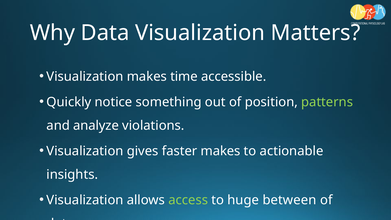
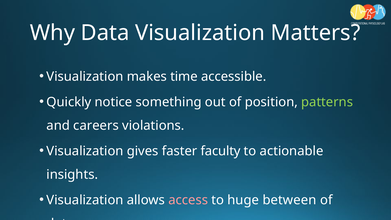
analyze: analyze -> careers
faster makes: makes -> faculty
access colour: light green -> pink
